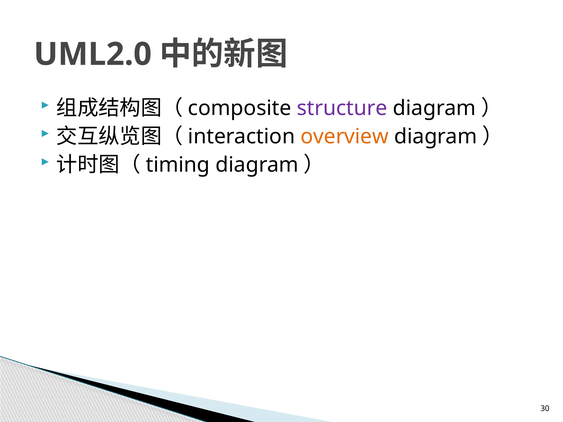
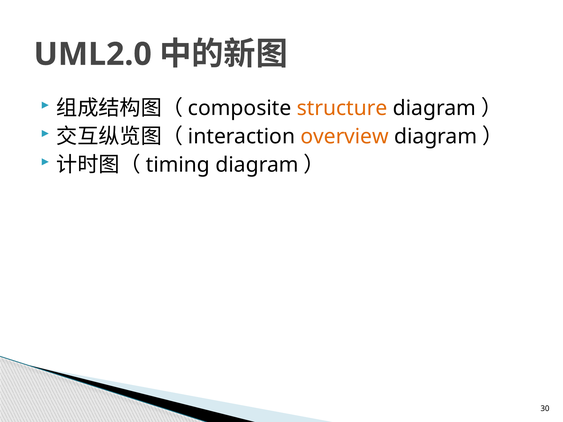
structure colour: purple -> orange
